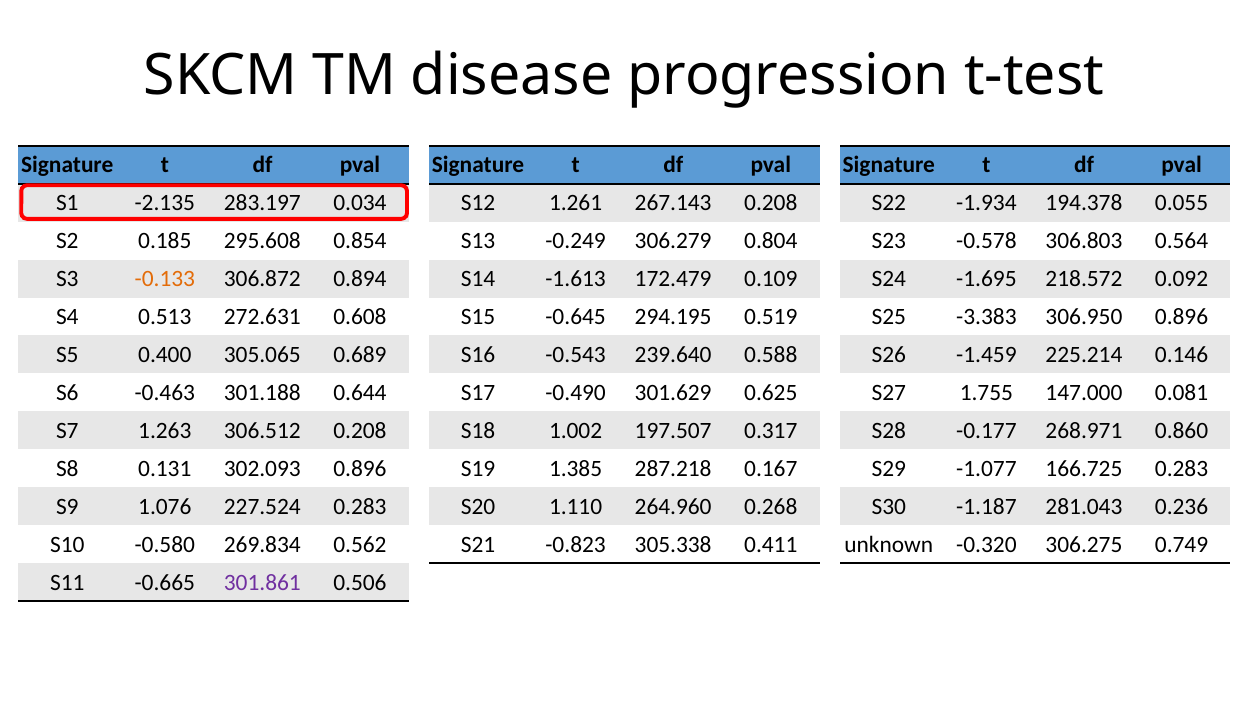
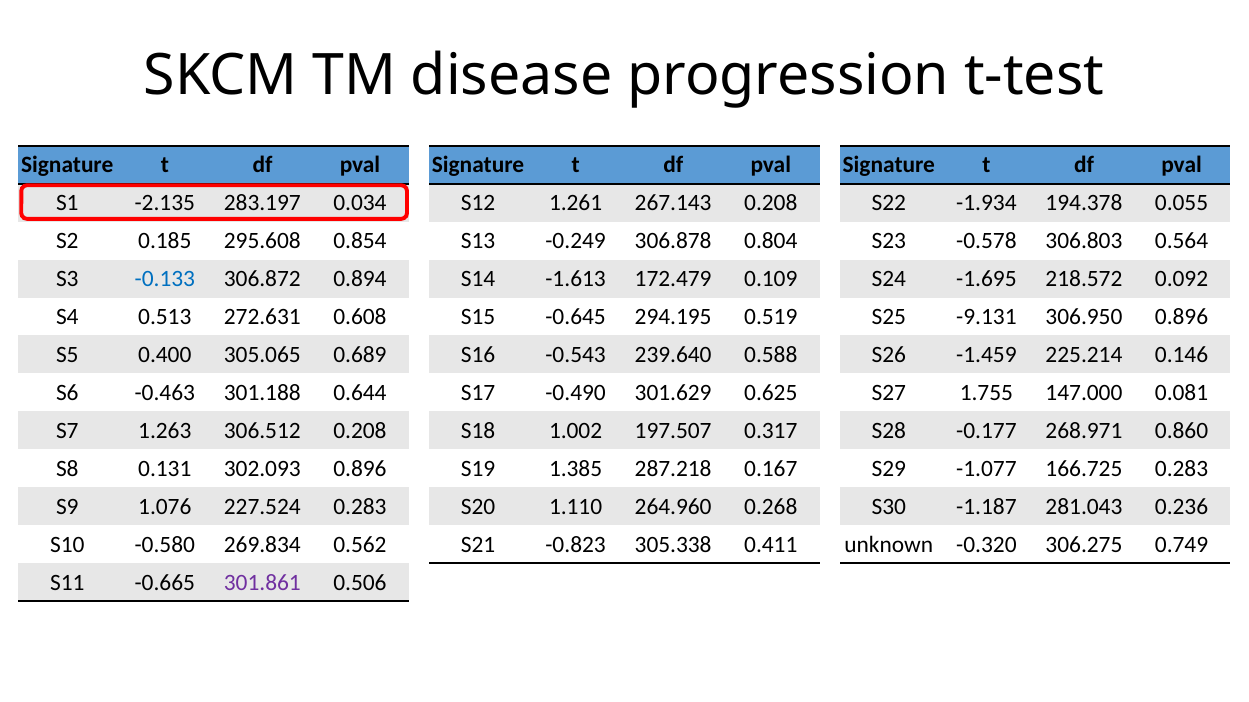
306.279: 306.279 -> 306.878
-0.133 colour: orange -> blue
-3.383: -3.383 -> -9.131
